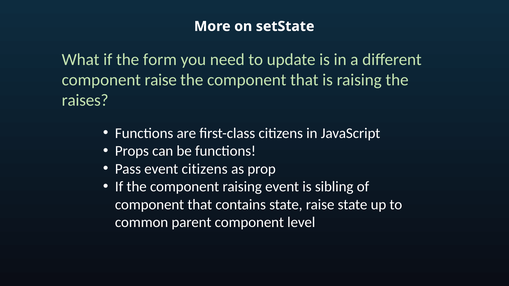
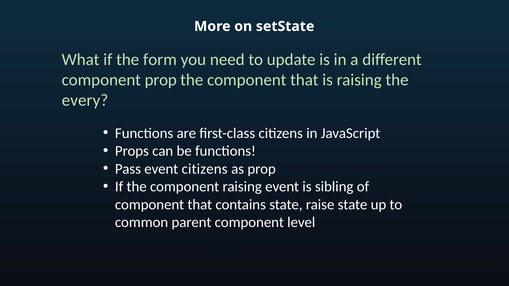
component raise: raise -> prop
raises: raises -> every
